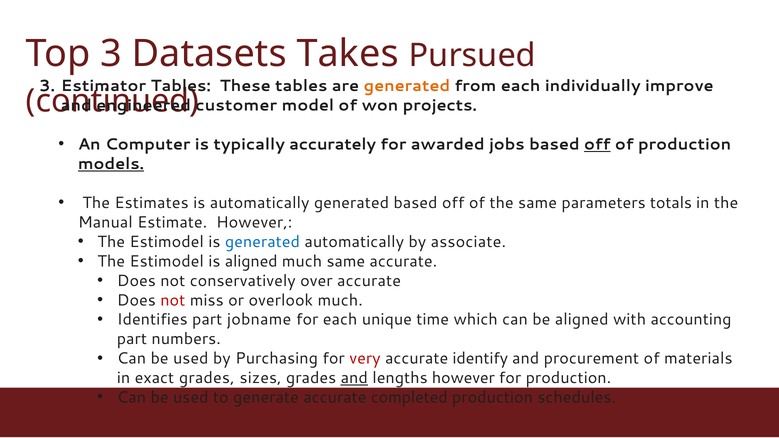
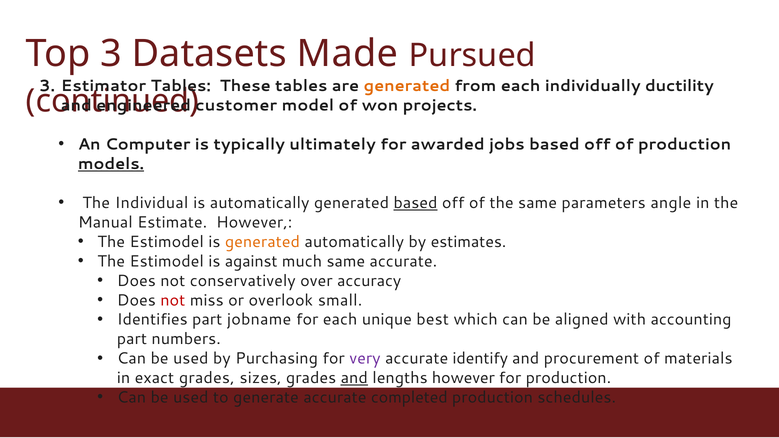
Takes: Takes -> Made
improve: improve -> ductility
accurately: accurately -> ultimately
off at (597, 144) underline: present -> none
Estimates: Estimates -> Individual
based at (415, 203) underline: none -> present
totals: totals -> angle
generated at (262, 242) colour: blue -> orange
associate: associate -> estimates
is aligned: aligned -> against
over accurate: accurate -> accuracy
overlook much: much -> small
time: time -> best
very colour: red -> purple
